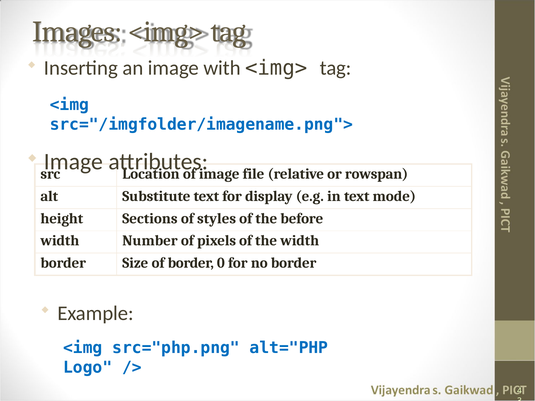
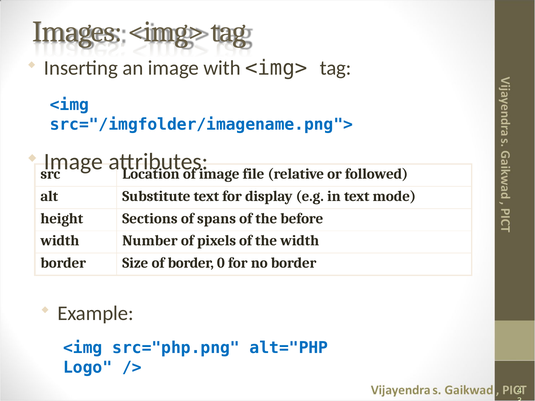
rowspan: rowspan -> followed
styles: styles -> spans
